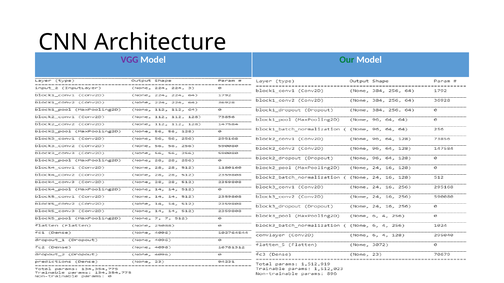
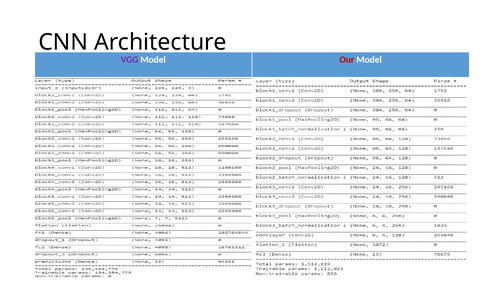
Our colour: green -> red
